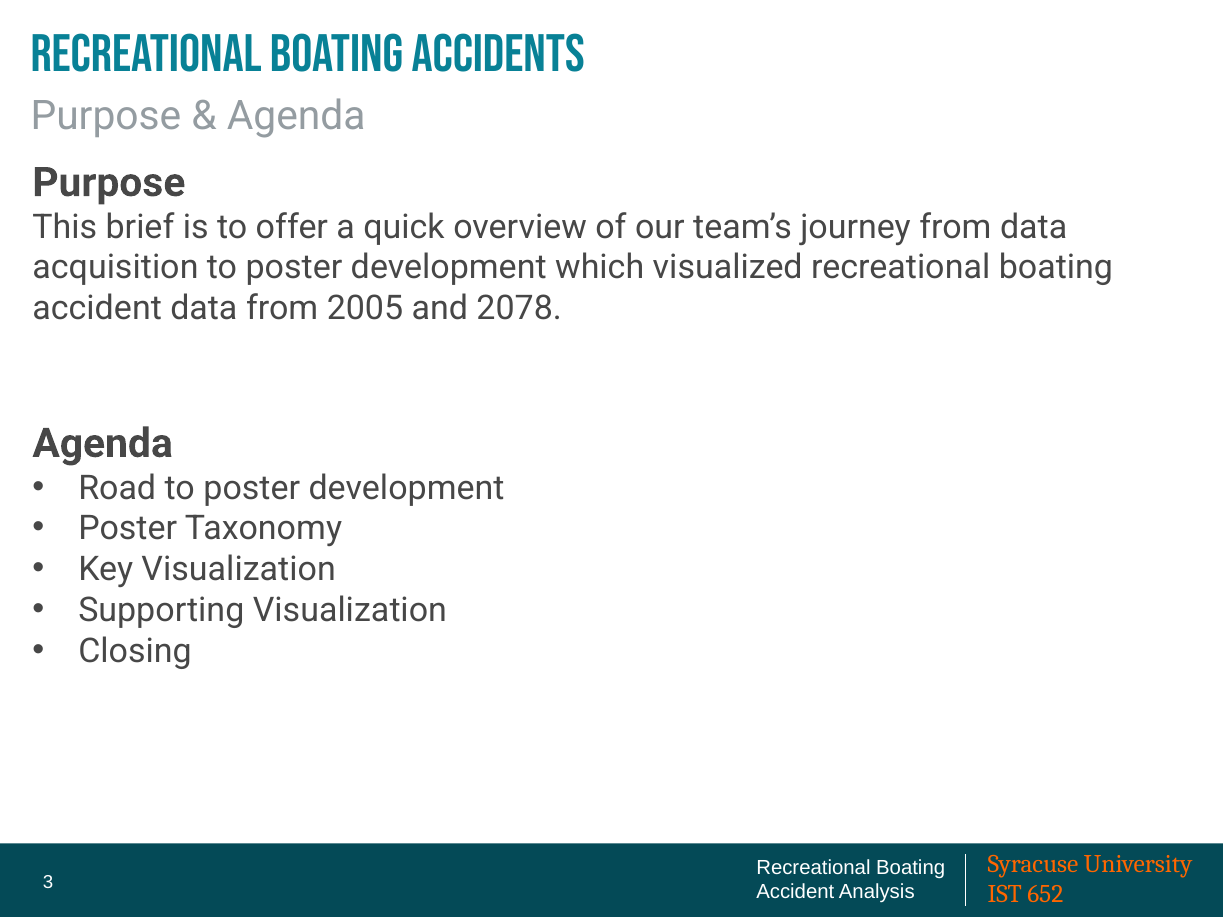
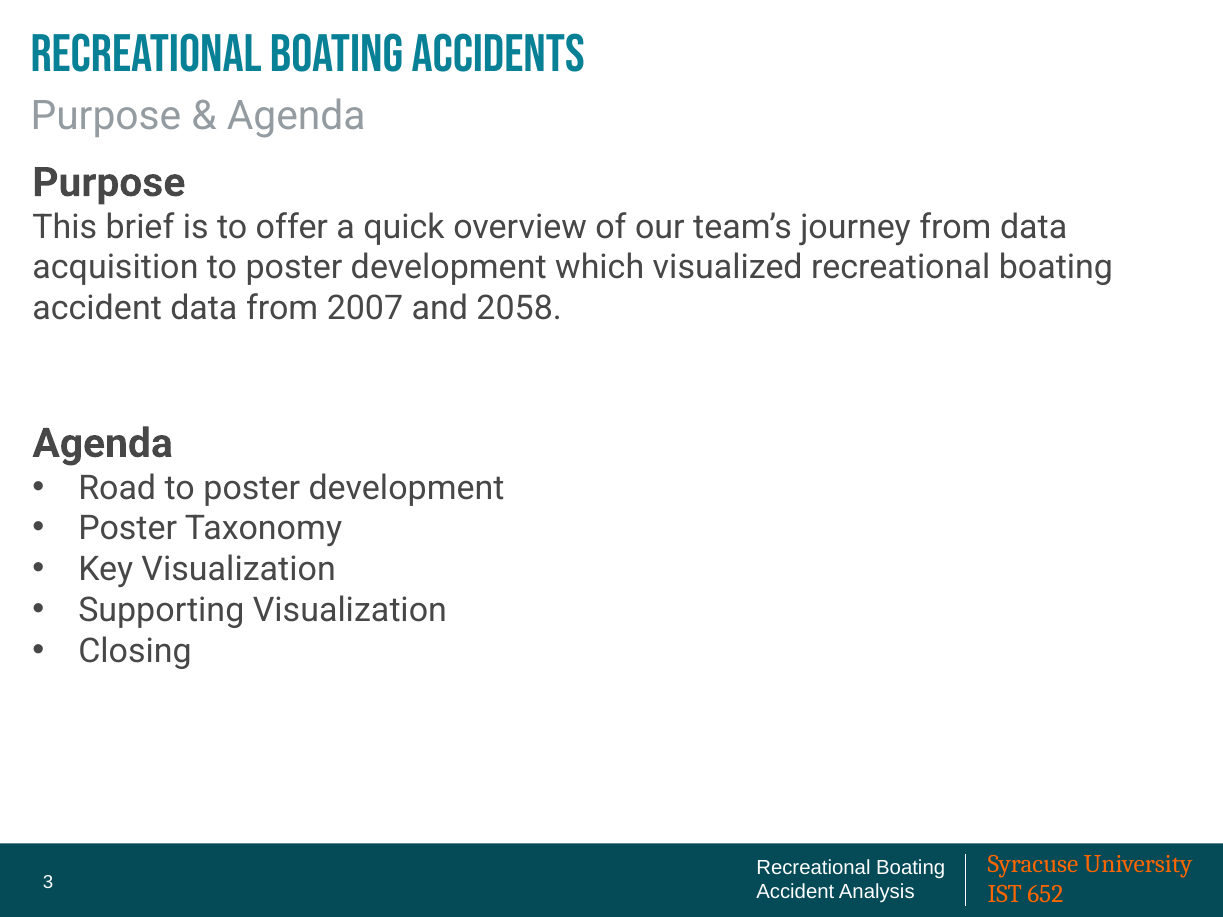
2005: 2005 -> 2007
2078: 2078 -> 2058
